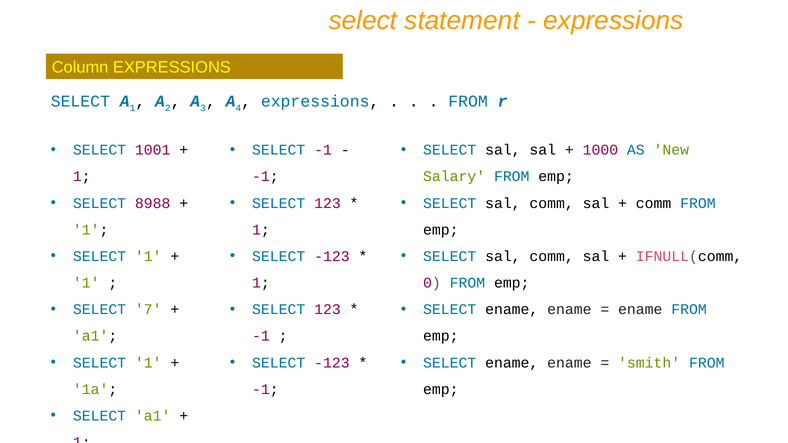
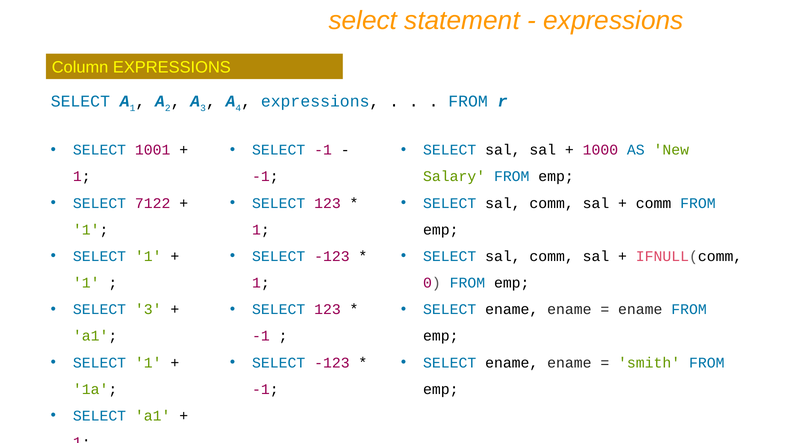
8988: 8988 -> 7122
SELECT 7: 7 -> 3
